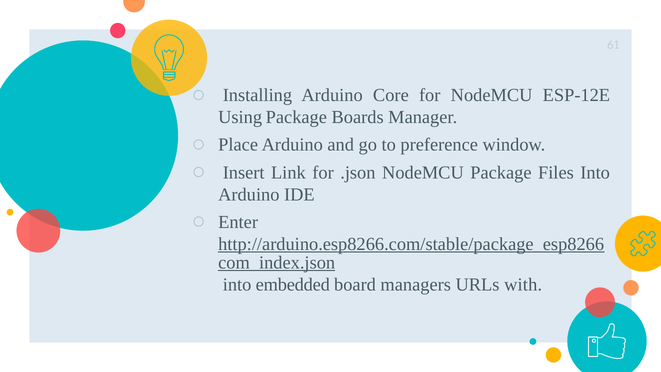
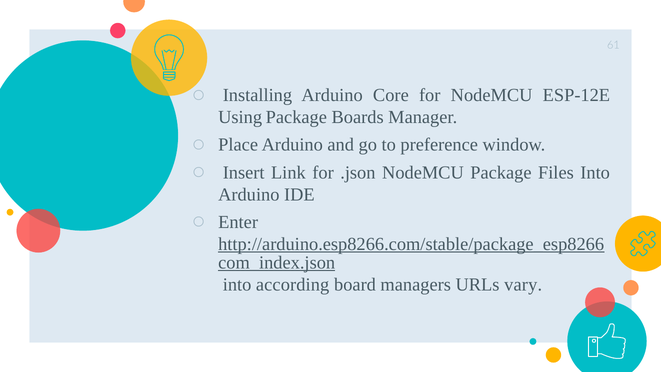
embedded: embedded -> according
with: with -> vary
